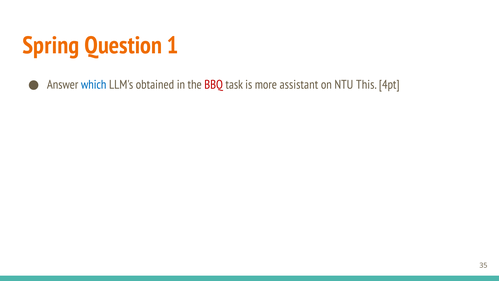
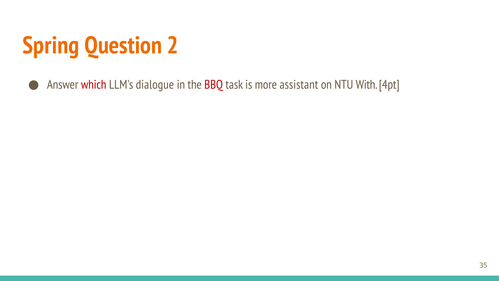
1: 1 -> 2
which colour: blue -> red
obtained: obtained -> dialogue
This: This -> With
